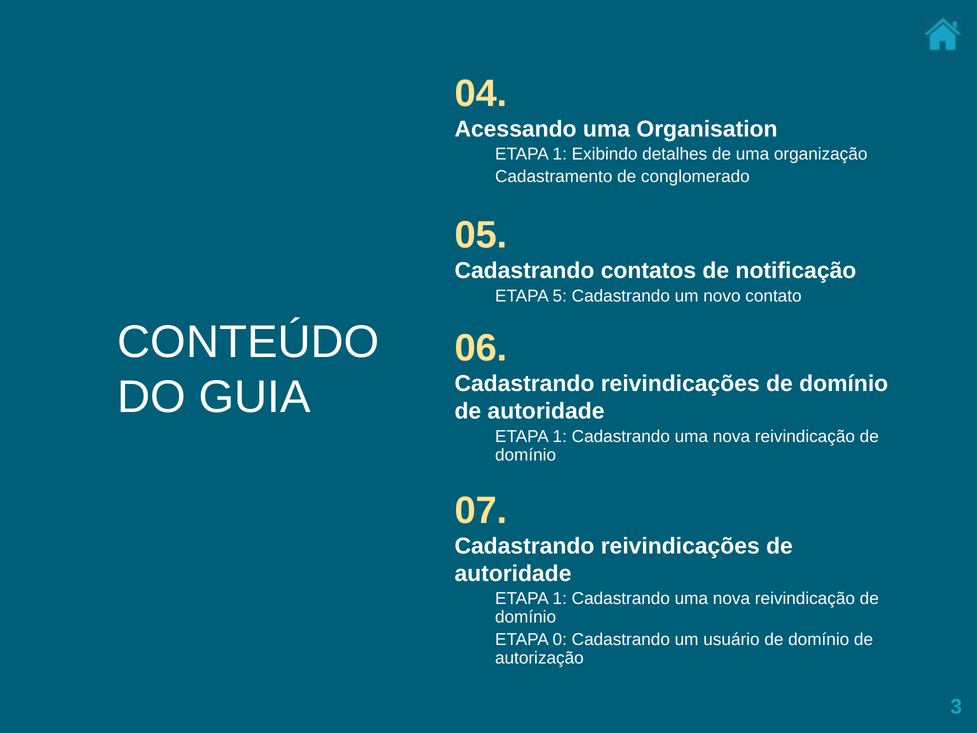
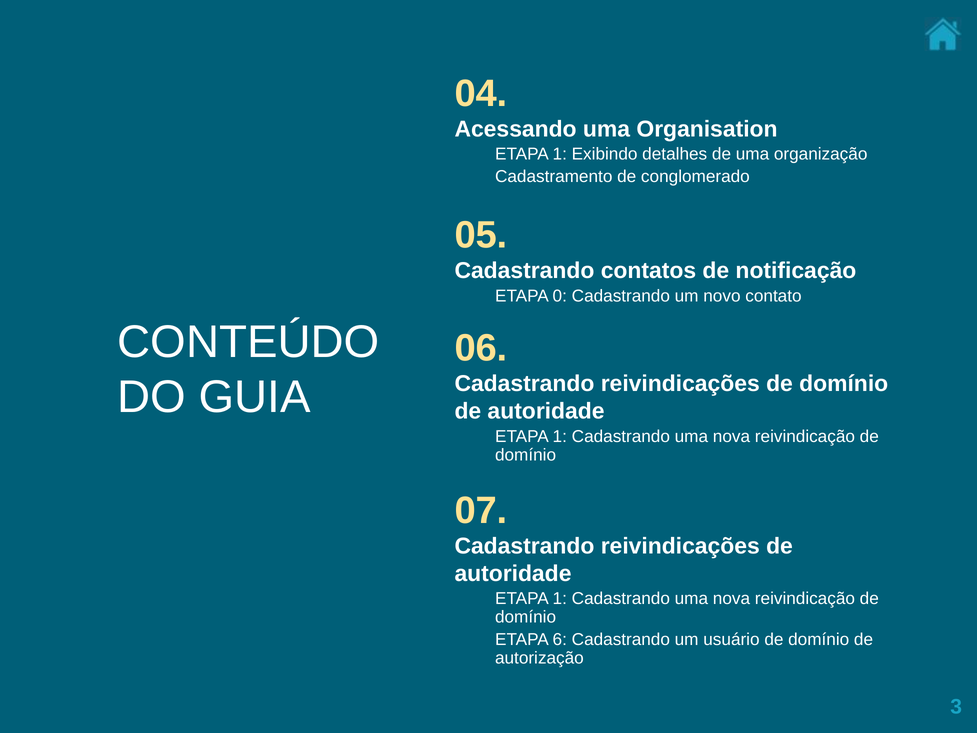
5: 5 -> 0
0: 0 -> 6
